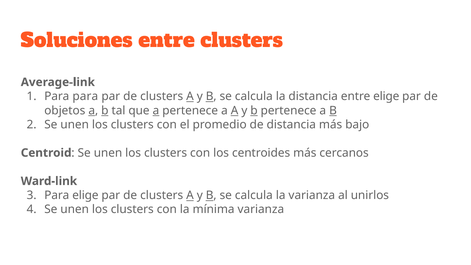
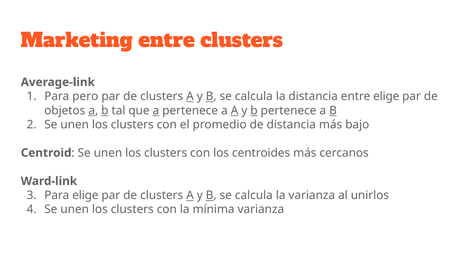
Soluciones: Soluciones -> Marketing
Para para: para -> pero
